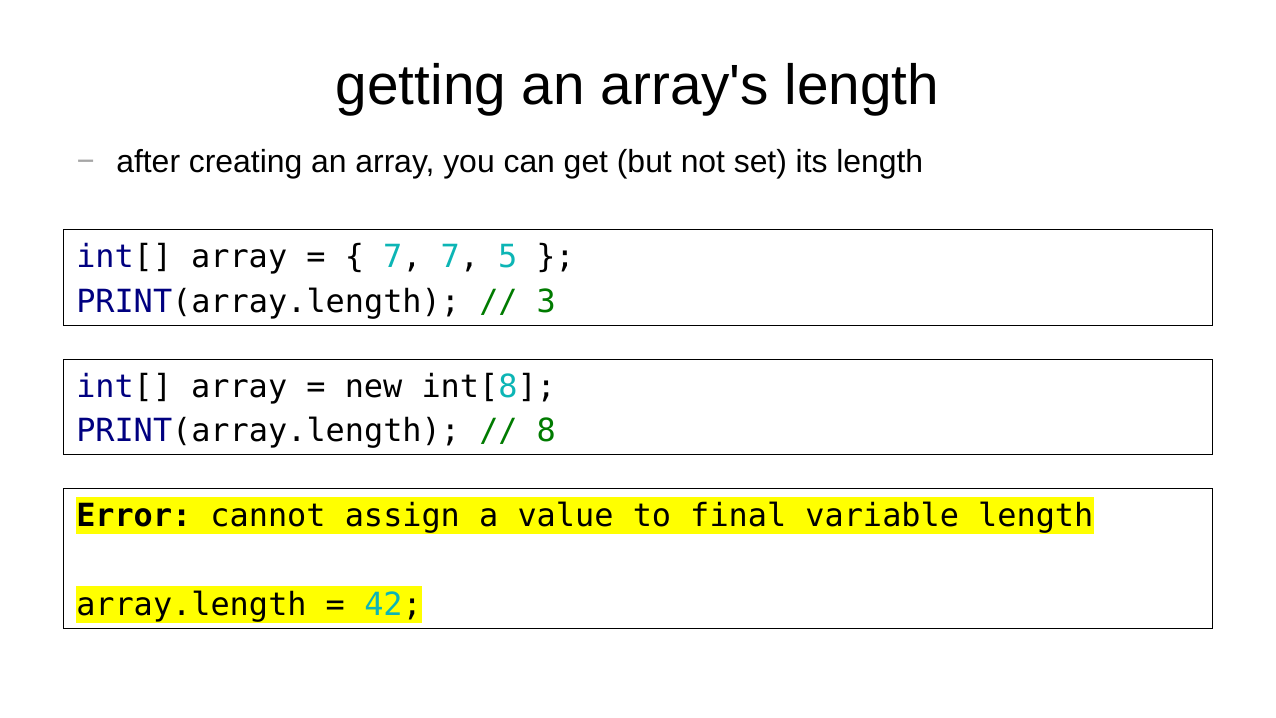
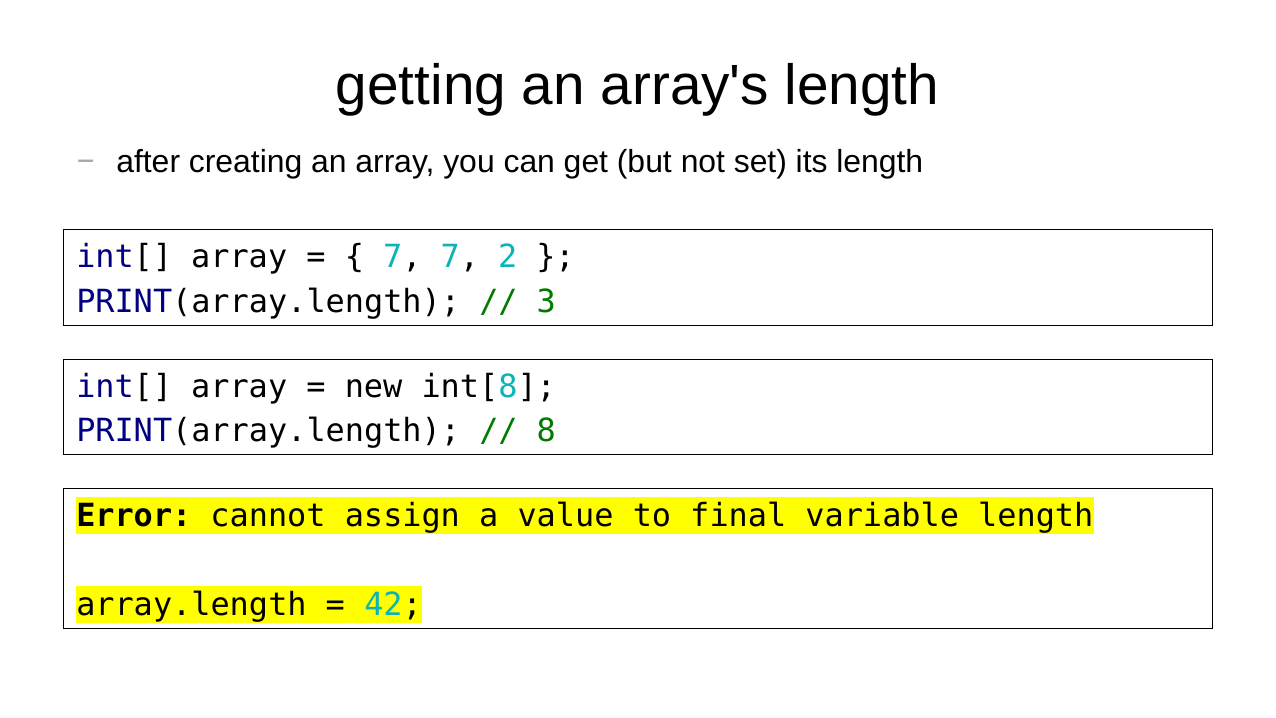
5: 5 -> 2
